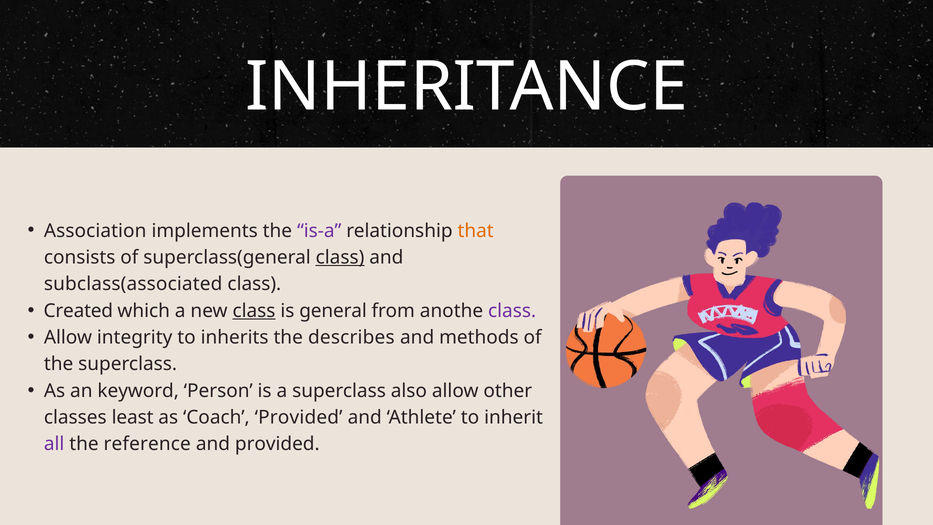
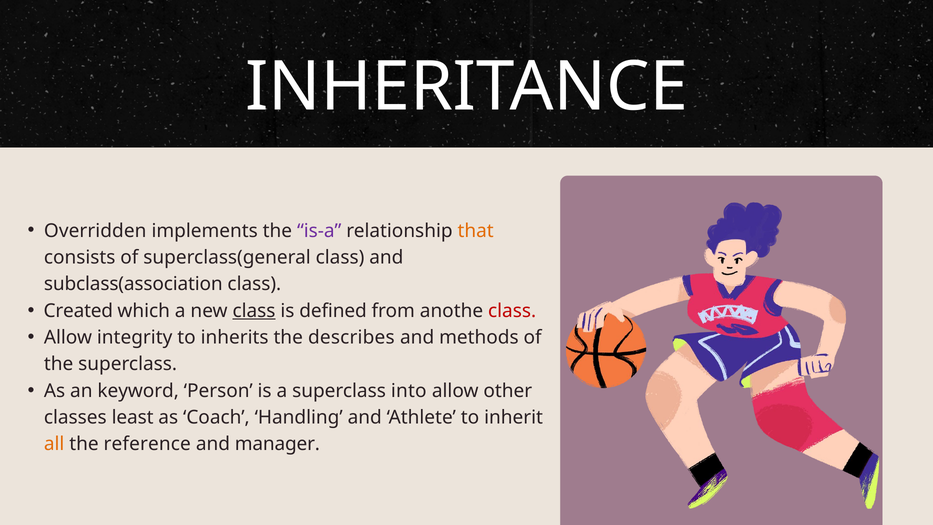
Association: Association -> Overridden
class at (340, 257) underline: present -> none
subclass(associated: subclass(associated -> subclass(association
general: general -> defined
class at (512, 311) colour: purple -> red
also: also -> into
Coach Provided: Provided -> Handling
all colour: purple -> orange
and provided: provided -> manager
